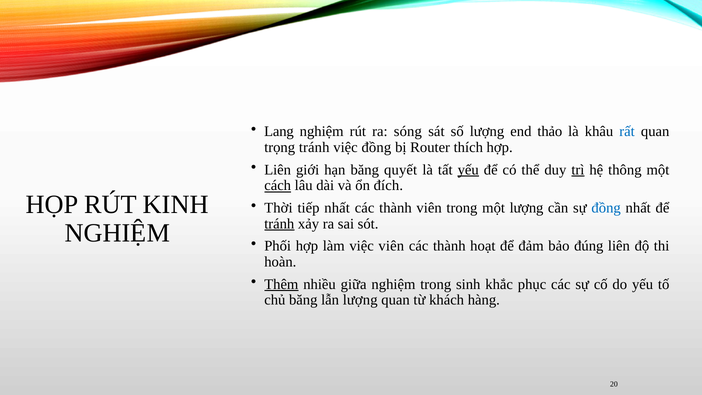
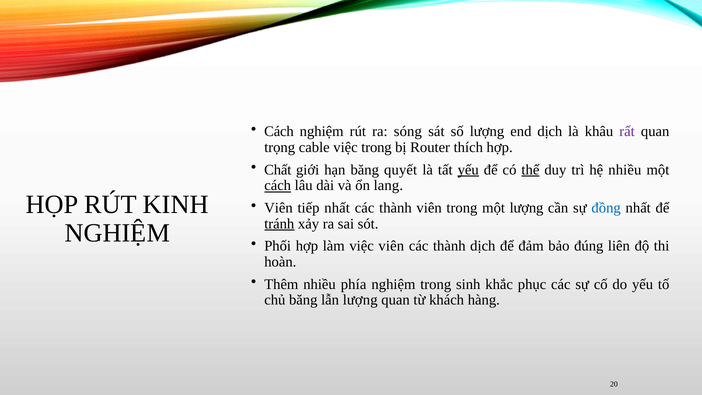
Lang at (279, 132): Lang -> Cách
end thảo: thảo -> dịch
rất colour: blue -> purple
trọng tránh: tránh -> cable
việc đồng: đồng -> trong
Liên at (278, 170): Liên -> Chất
thể underline: none -> present
trì underline: present -> none
hệ thông: thông -> nhiều
đích: đích -> lang
Thời at (278, 208): Thời -> Viên
thành hoạt: hoạt -> dịch
Thêm underline: present -> none
giữa: giữa -> phía
